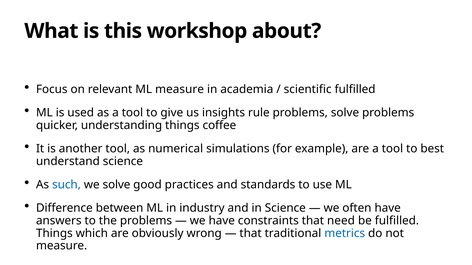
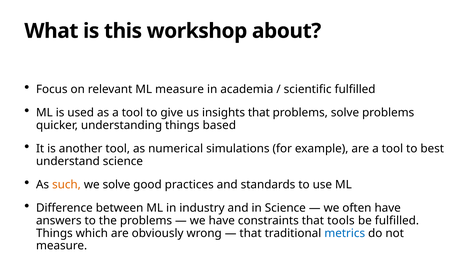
insights rule: rule -> that
coffee: coffee -> based
such colour: blue -> orange
need: need -> tools
